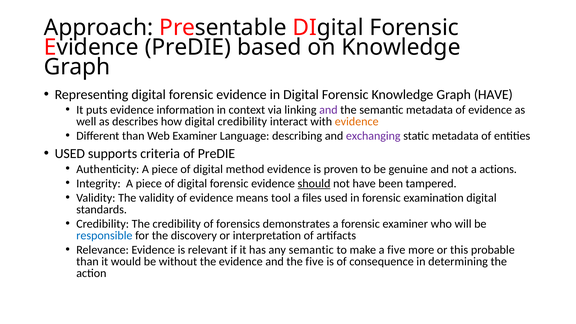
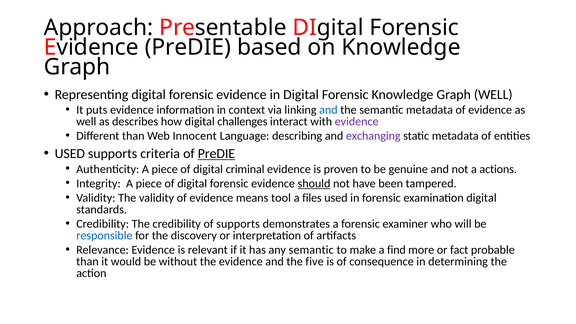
Graph HAVE: HAVE -> WELL
and at (328, 110) colour: purple -> blue
digital credibility: credibility -> challenges
evidence at (357, 122) colour: orange -> purple
Web Examiner: Examiner -> Innocent
PreDIE at (216, 154) underline: none -> present
method: method -> criminal
of forensics: forensics -> supports
a five: five -> find
this: this -> fact
